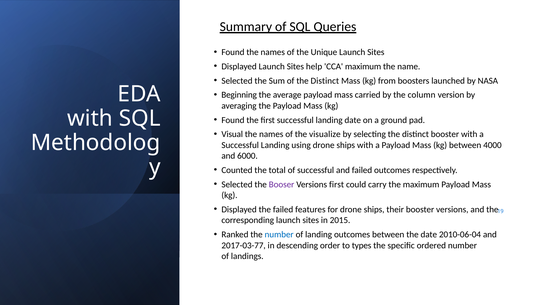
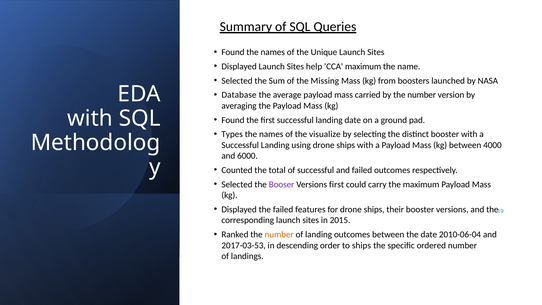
of the Distinct: Distinct -> Missing
Beginning: Beginning -> Database
by the column: column -> number
Visual: Visual -> Types
number at (279, 234) colour: blue -> orange
2017-03-77: 2017-03-77 -> 2017-03-53
to types: types -> ships
